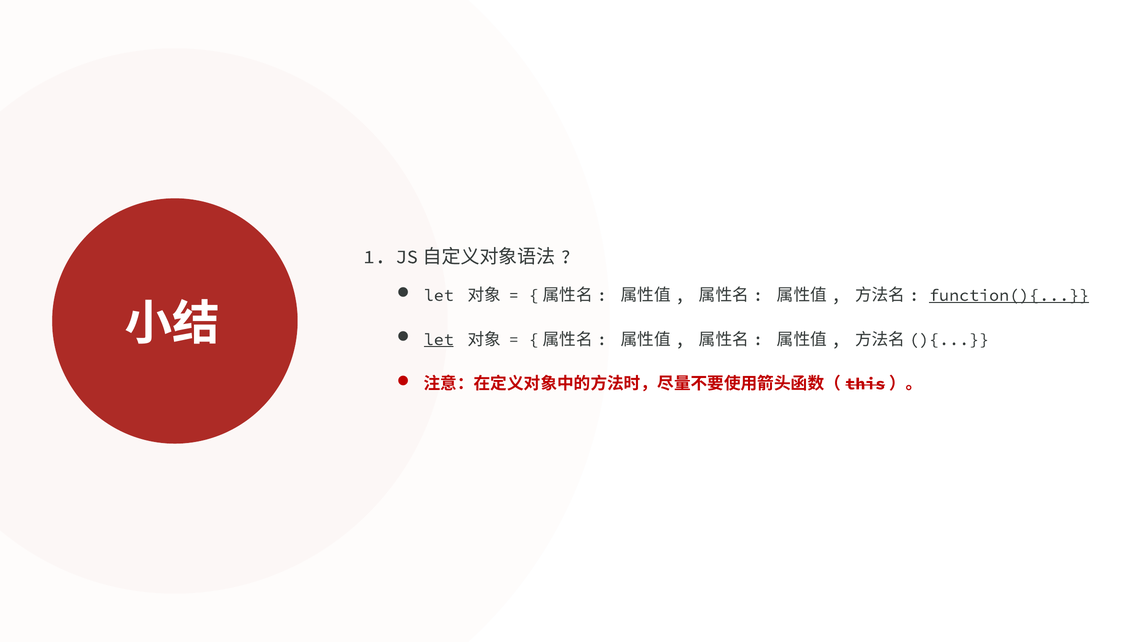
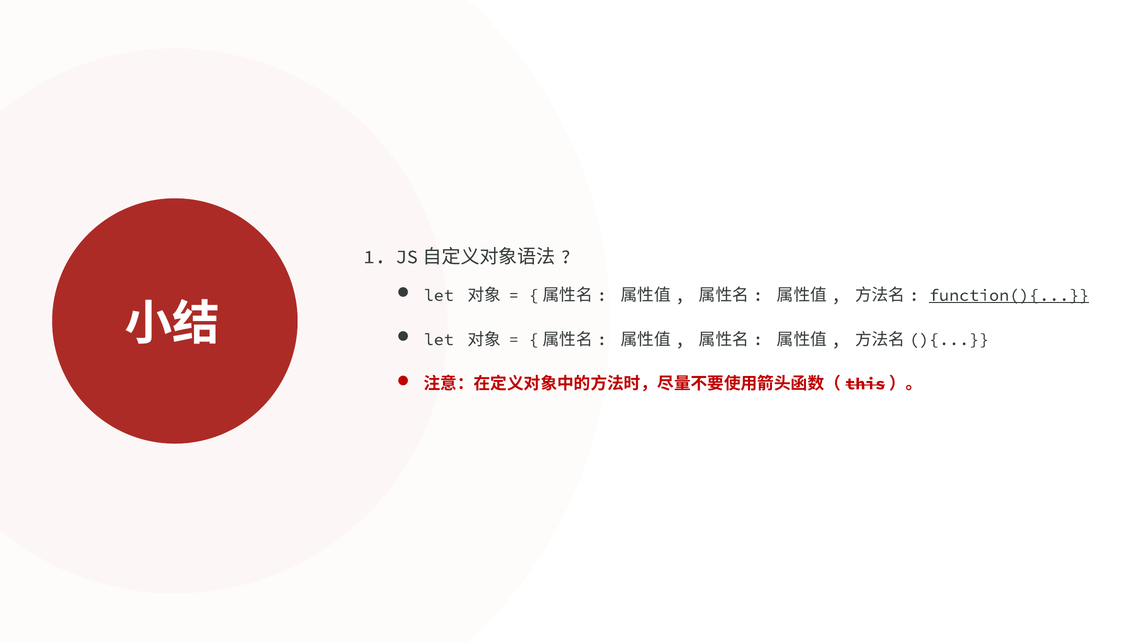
let at (439, 340) underline: present -> none
